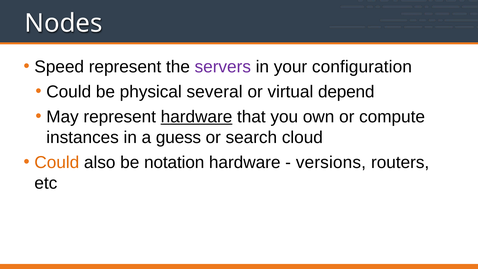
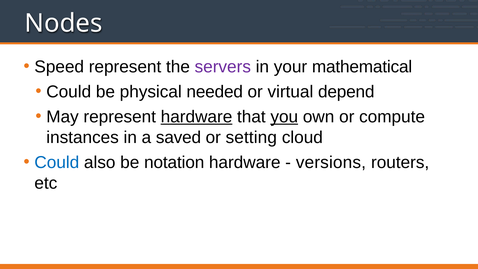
configuration: configuration -> mathematical
several: several -> needed
you underline: none -> present
guess: guess -> saved
search: search -> setting
Could at (57, 162) colour: orange -> blue
